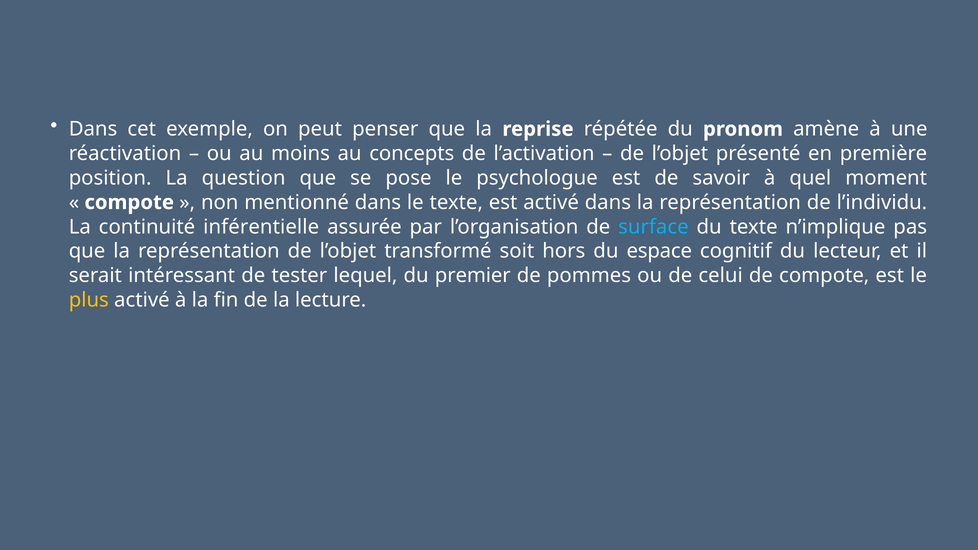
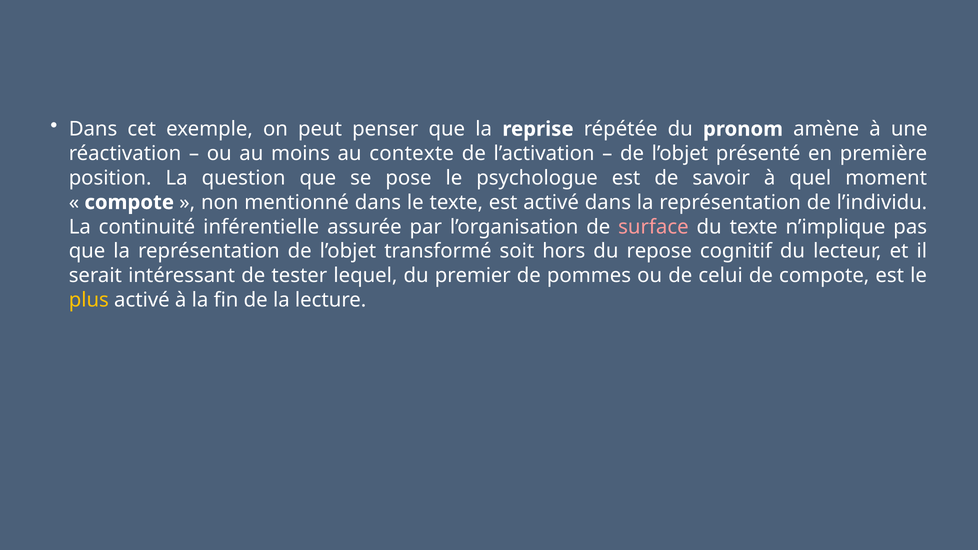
concepts: concepts -> contexte
surface colour: light blue -> pink
espace: espace -> repose
